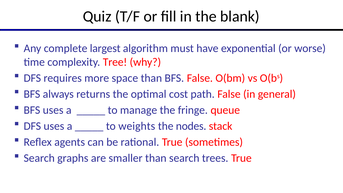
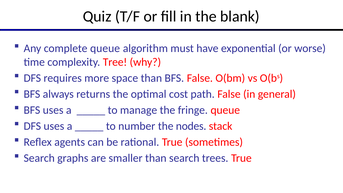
complete largest: largest -> queue
weights: weights -> number
